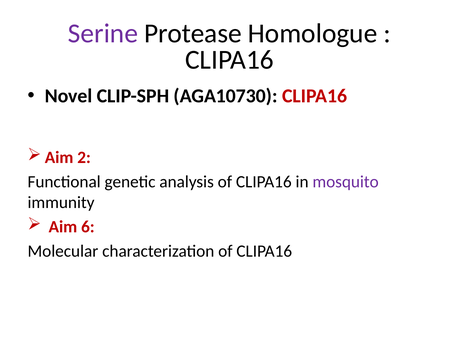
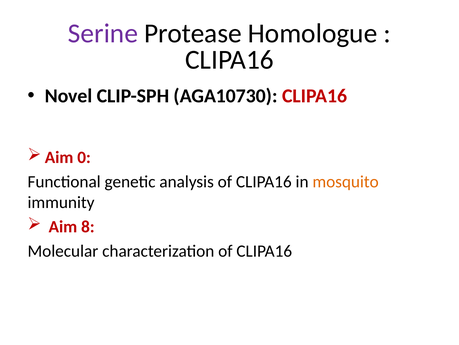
2: 2 -> 0
mosquito colour: purple -> orange
6: 6 -> 8
